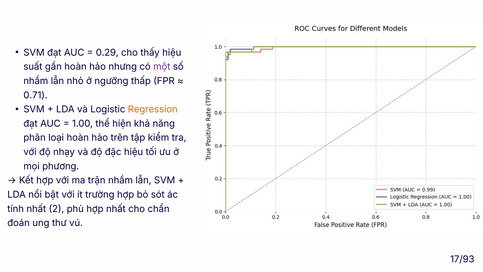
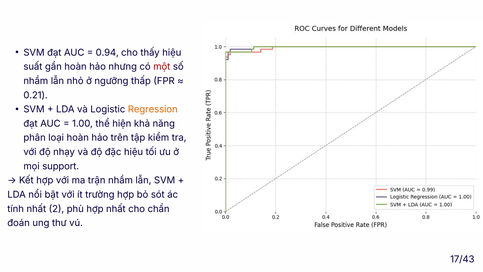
0.29: 0.29 -> 0.94
một colour: purple -> red
0.71: 0.71 -> 0.21
phương: phương -> support
17/93: 17/93 -> 17/43
